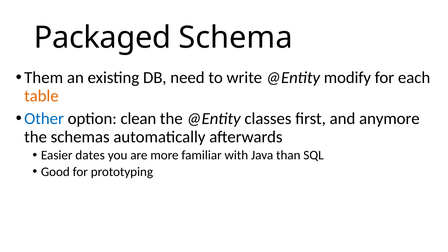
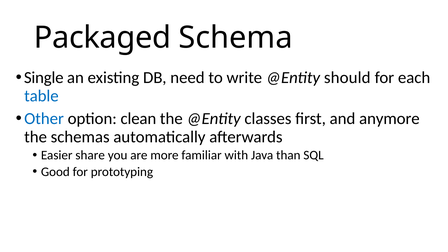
Them: Them -> Single
modify: modify -> should
table colour: orange -> blue
dates: dates -> share
